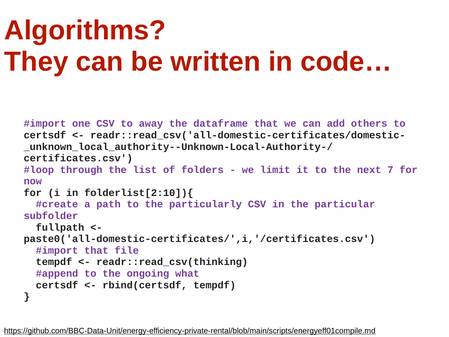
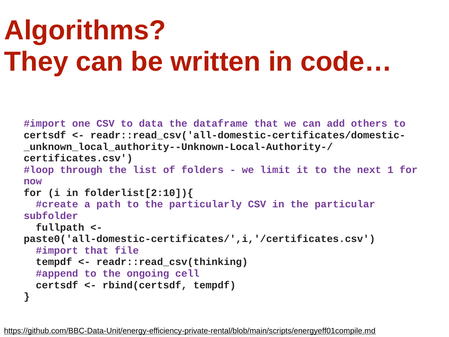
away: away -> data
7: 7 -> 1
what: what -> cell
